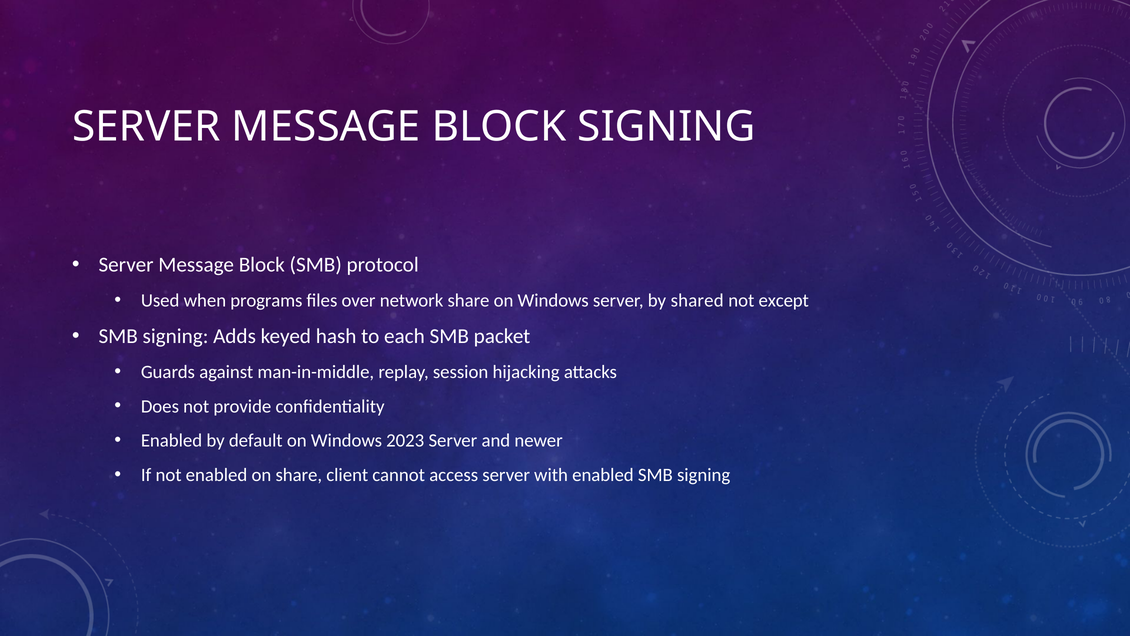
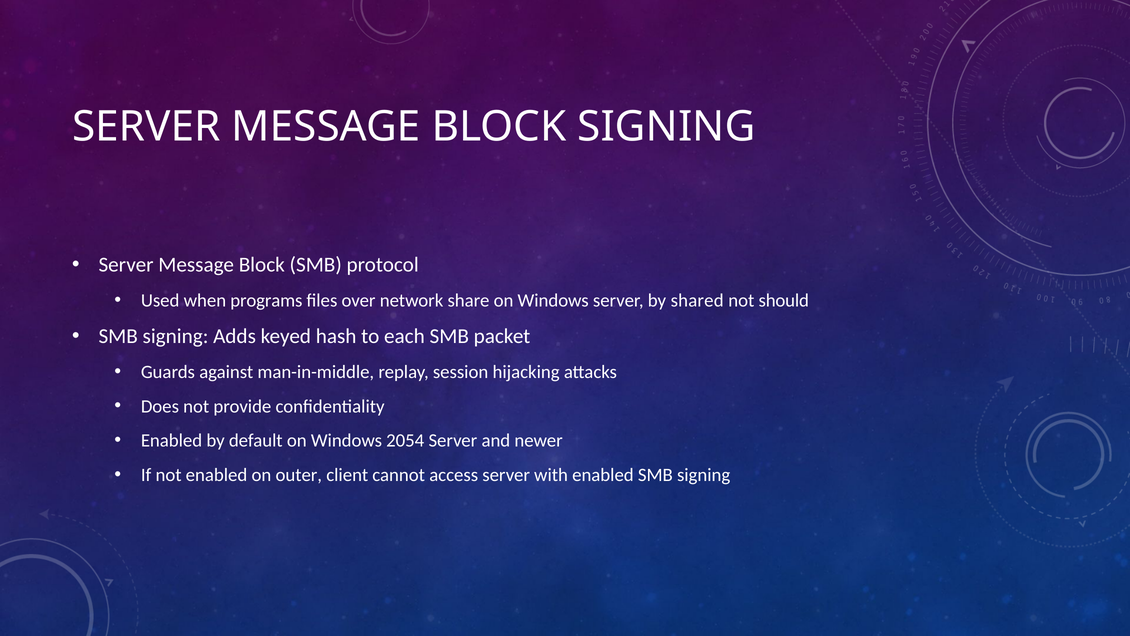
except: except -> should
2023: 2023 -> 2054
on share: share -> outer
